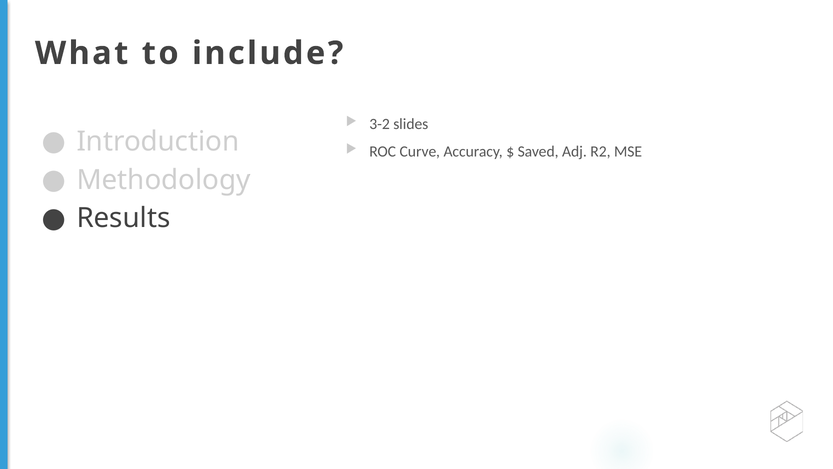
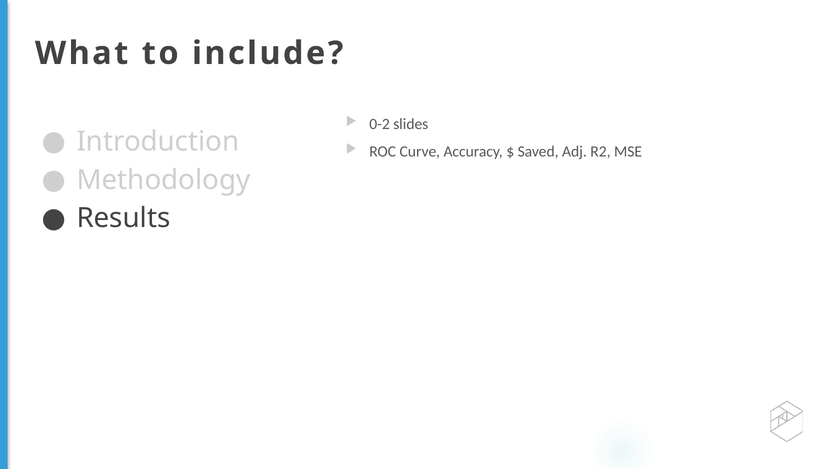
3-2: 3-2 -> 0-2
